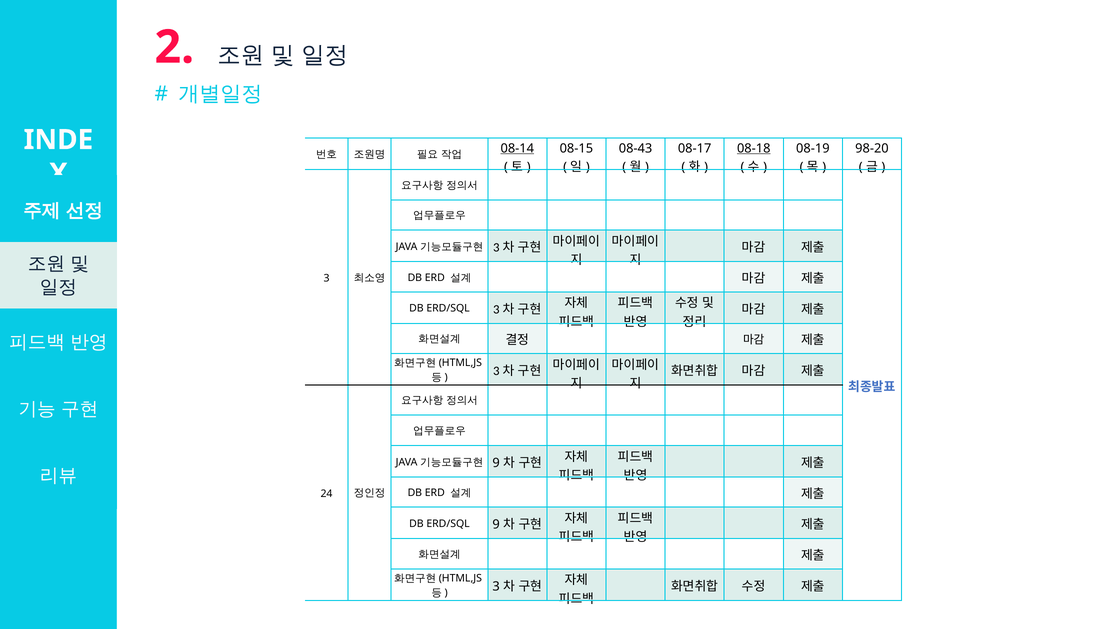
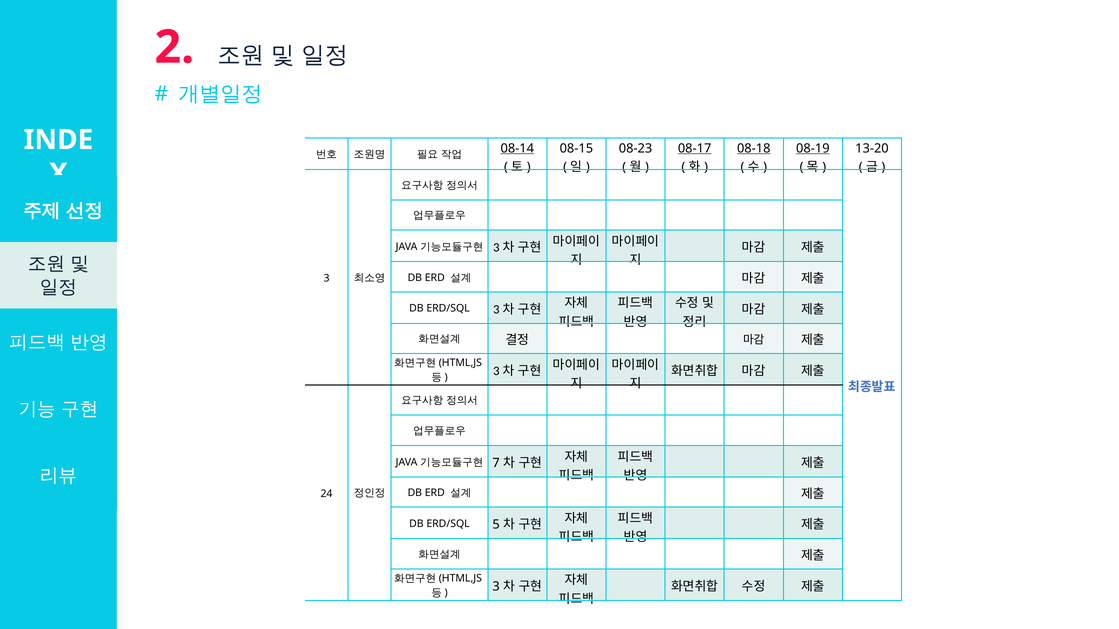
08-43: 08-43 -> 08-23
08-17 underline: none -> present
08-19 underline: none -> present
98-20: 98-20 -> 13-20
9 at (496, 463): 9 -> 7
ERD/SQL 9: 9 -> 5
